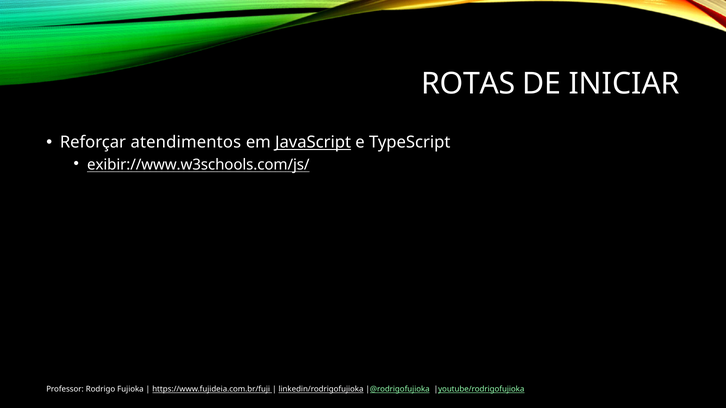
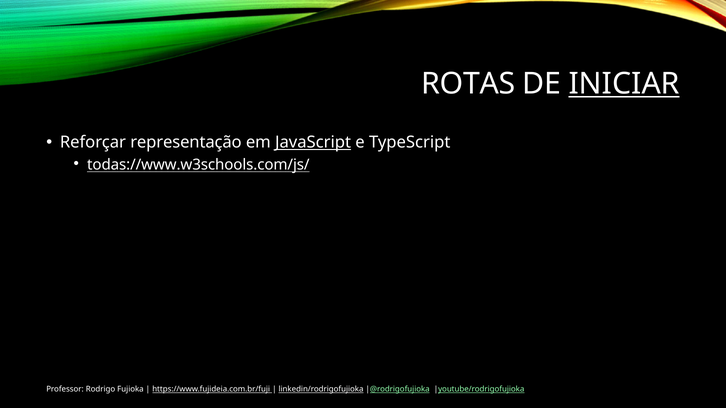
INICIAR underline: none -> present
atendimentos: atendimentos -> representação
exibir://www.w3schools.com/js/: exibir://www.w3schools.com/js/ -> todas://www.w3schools.com/js/
